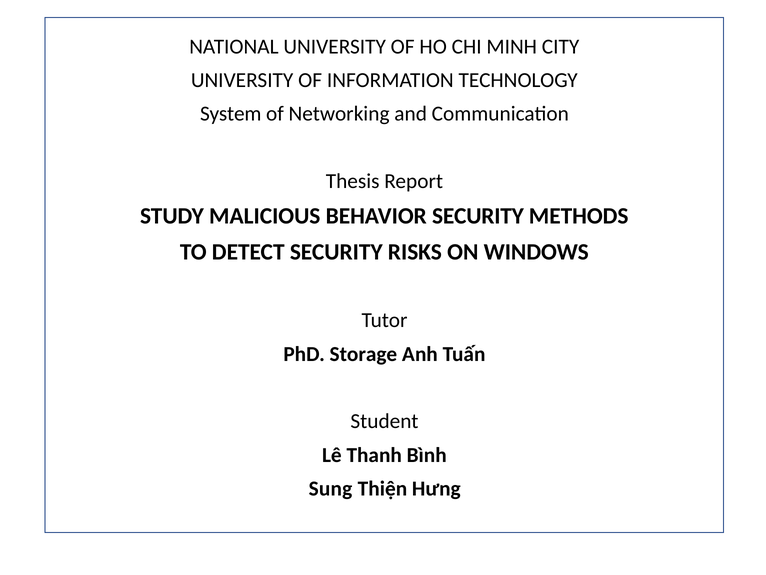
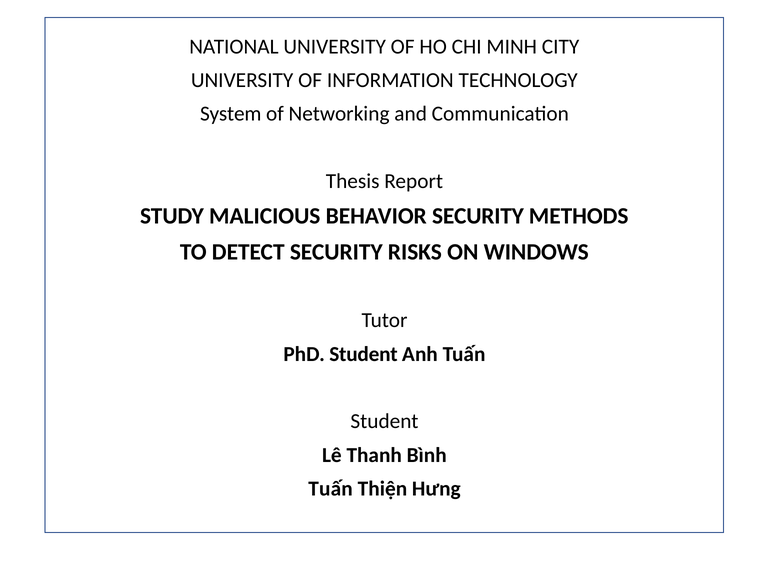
PhD Storage: Storage -> Student
Sung at (331, 488): Sung -> Tuấn
